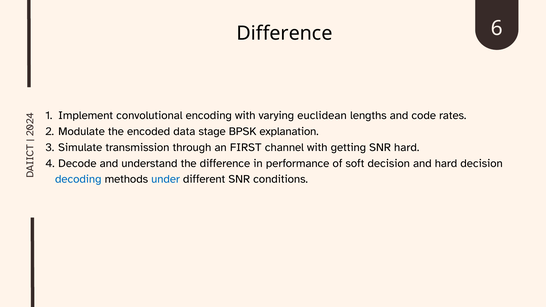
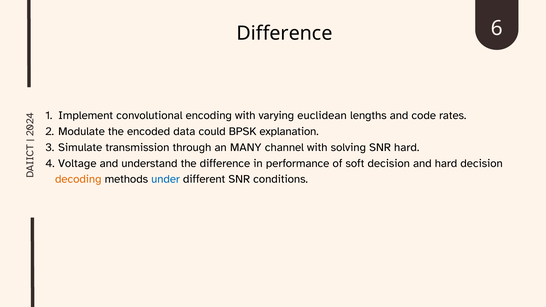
stage: stage -> could
FIRST: FIRST -> MANY
getting: getting -> solving
Decode: Decode -> Voltage
decoding colour: blue -> orange
